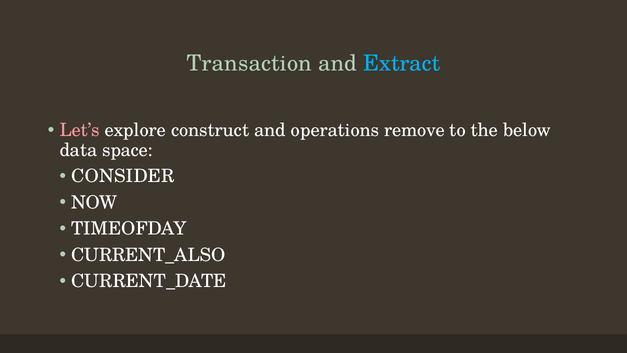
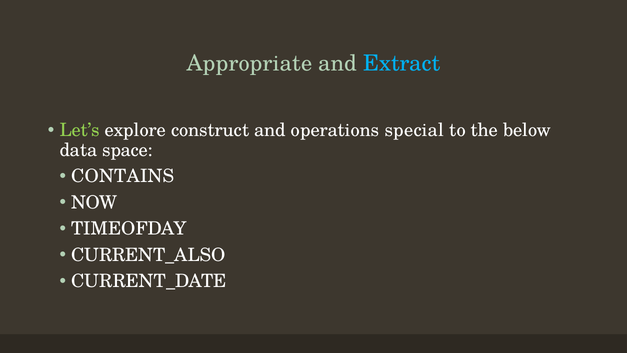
Transaction: Transaction -> Appropriate
Let’s colour: pink -> light green
remove: remove -> special
CONSIDER: CONSIDER -> CONTAINS
